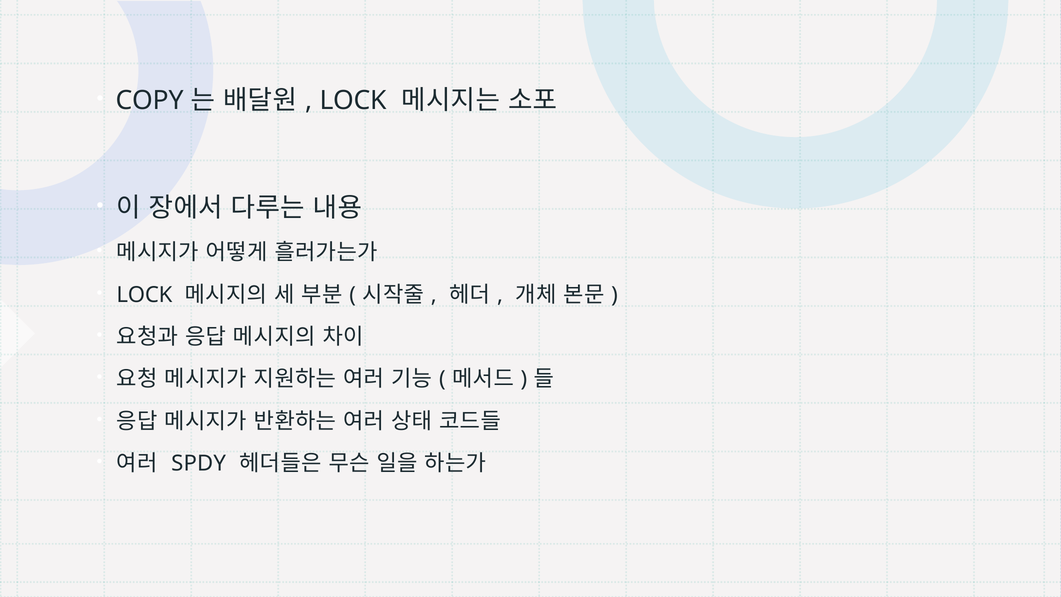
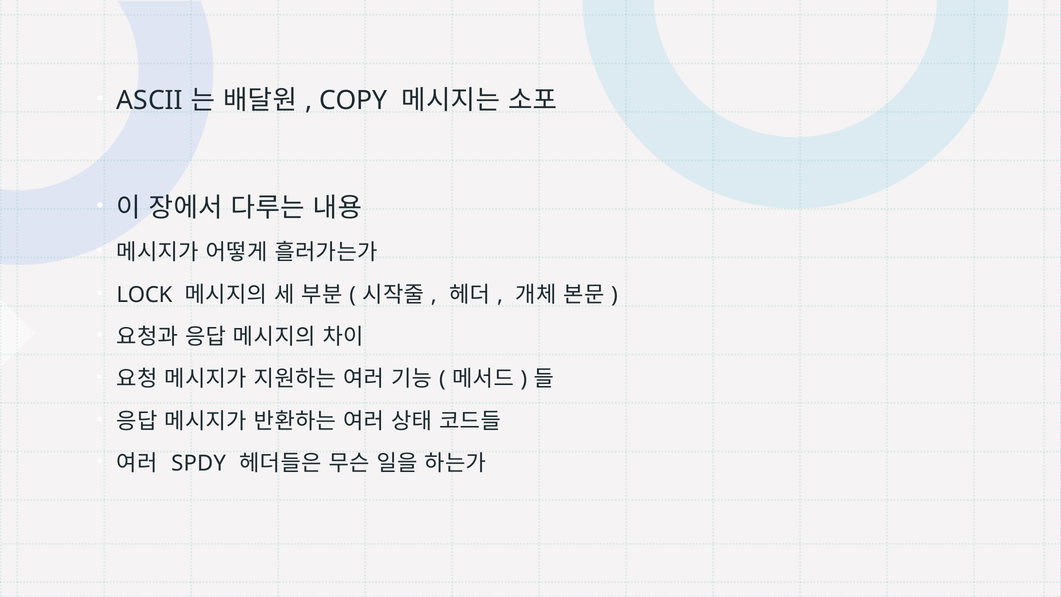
COPY: COPY -> ASCII
LOCK at (353, 100): LOCK -> COPY
